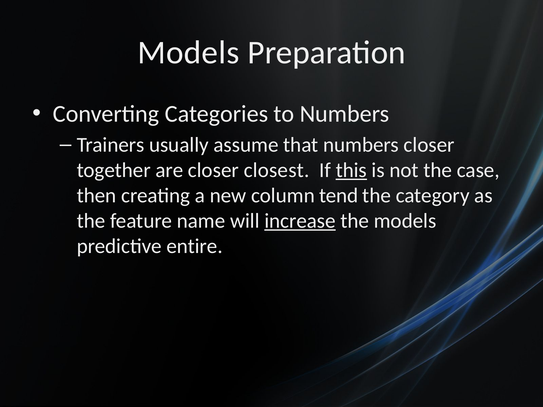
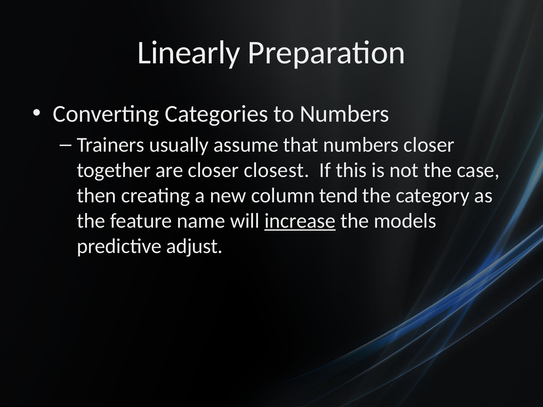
Models at (188, 53): Models -> Linearly
this underline: present -> none
entire: entire -> adjust
